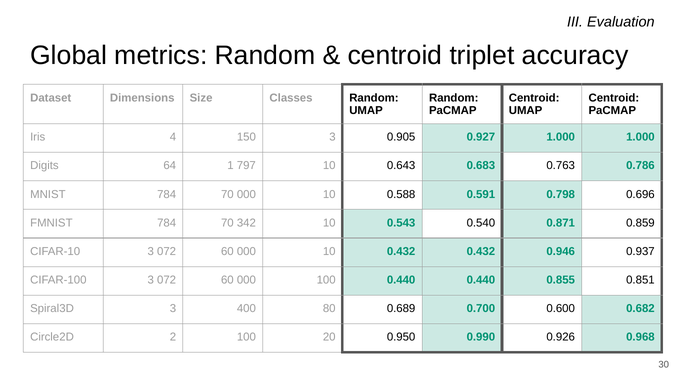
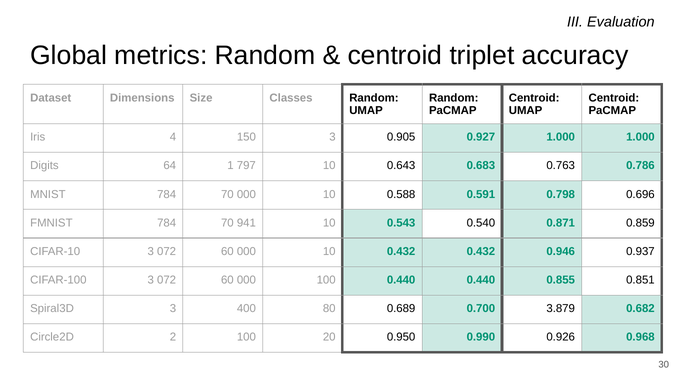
342: 342 -> 941
0.600: 0.600 -> 3.879
